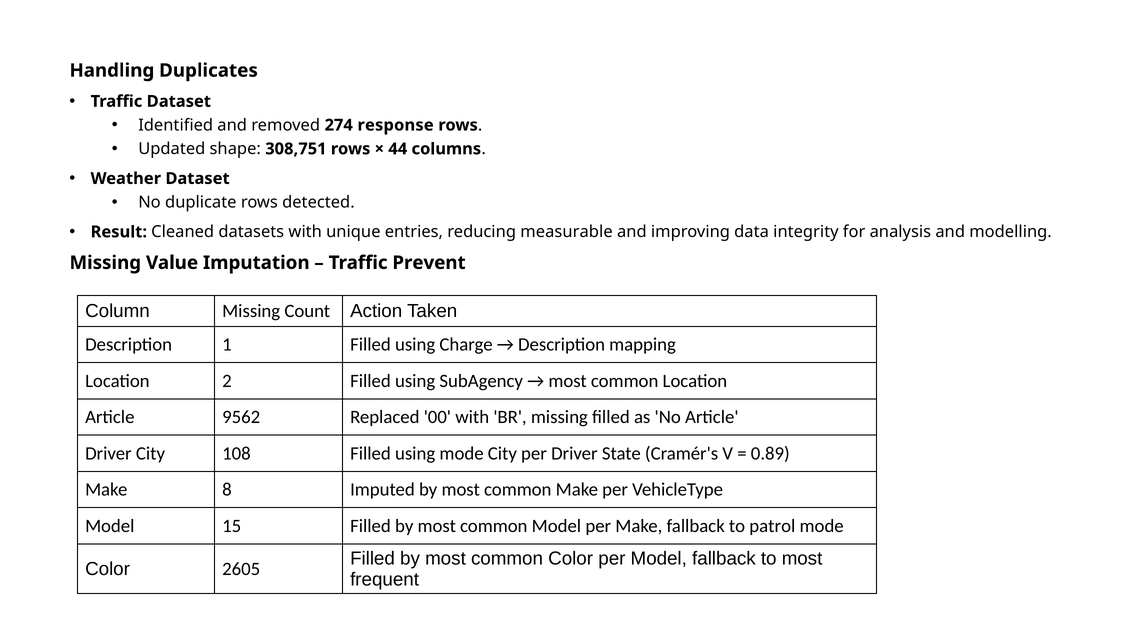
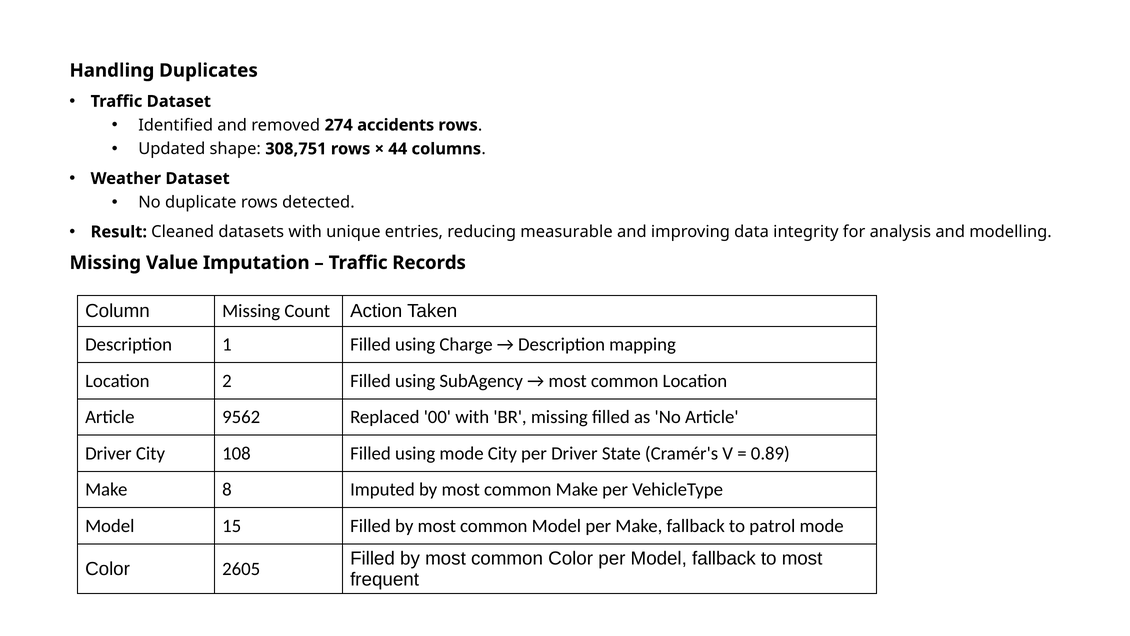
response: response -> accidents
Prevent: Prevent -> Records
